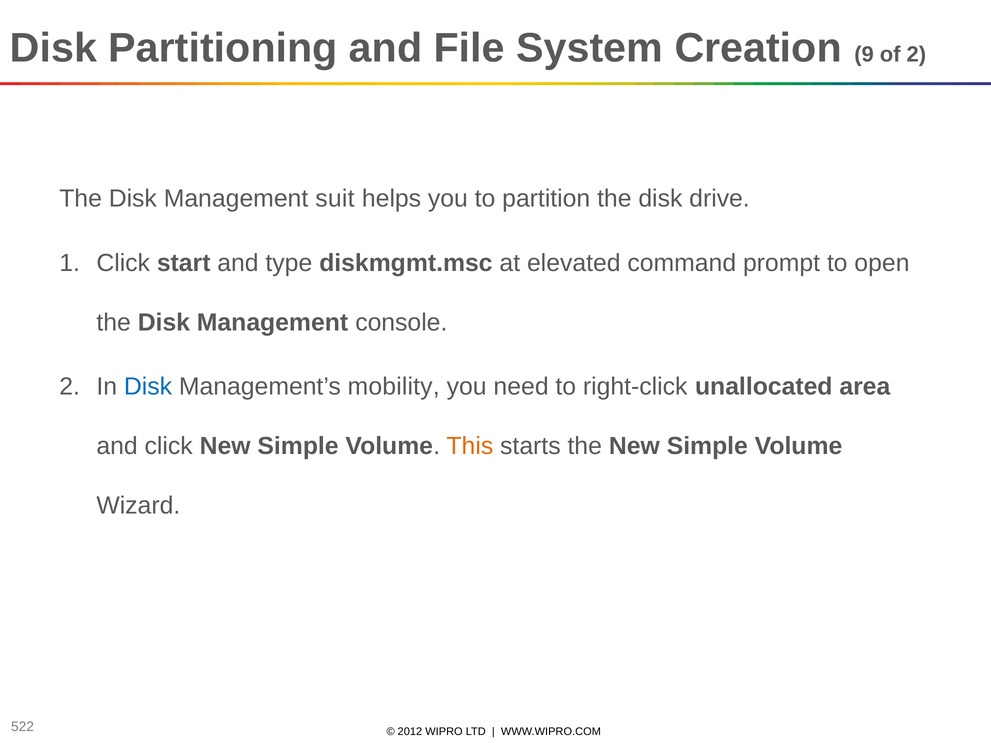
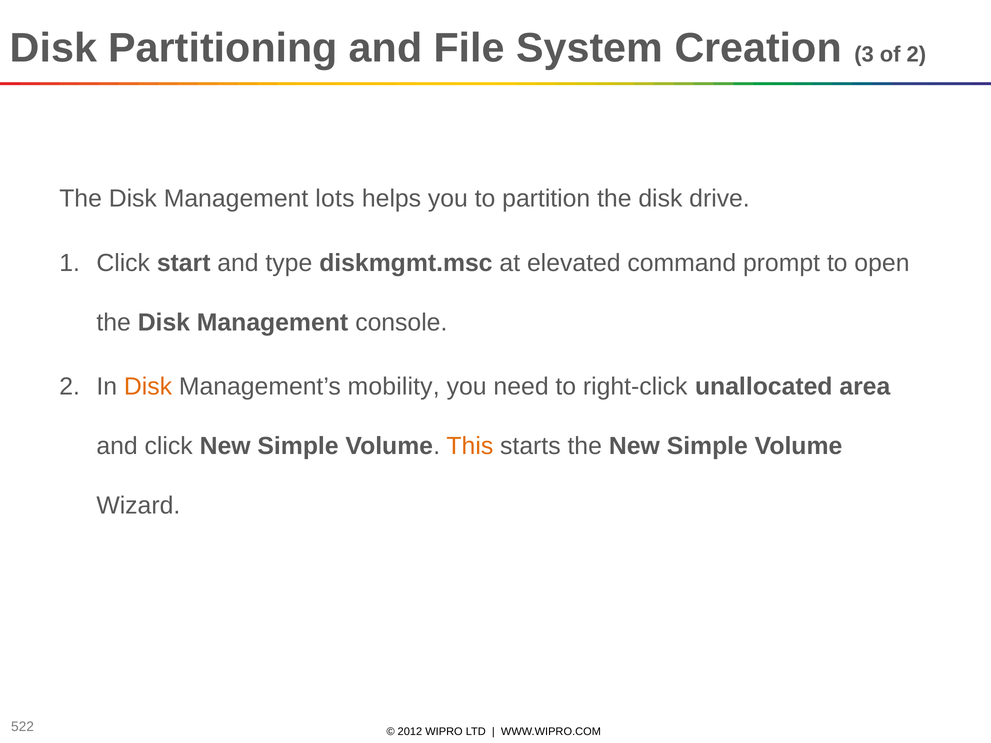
9: 9 -> 3
suit: suit -> lots
Disk at (148, 387) colour: blue -> orange
